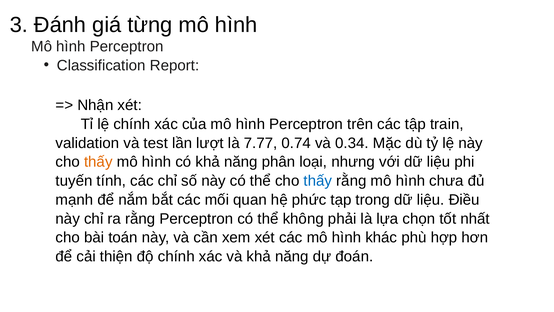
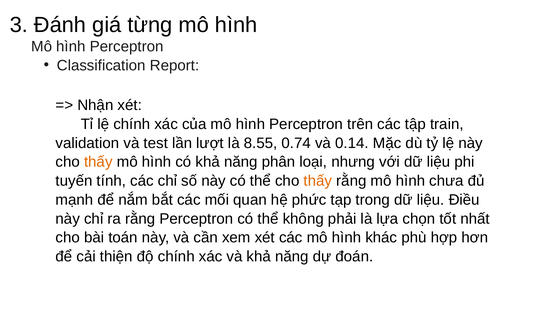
7.77: 7.77 -> 8.55
0.34: 0.34 -> 0.14
thấy at (318, 181) colour: blue -> orange
